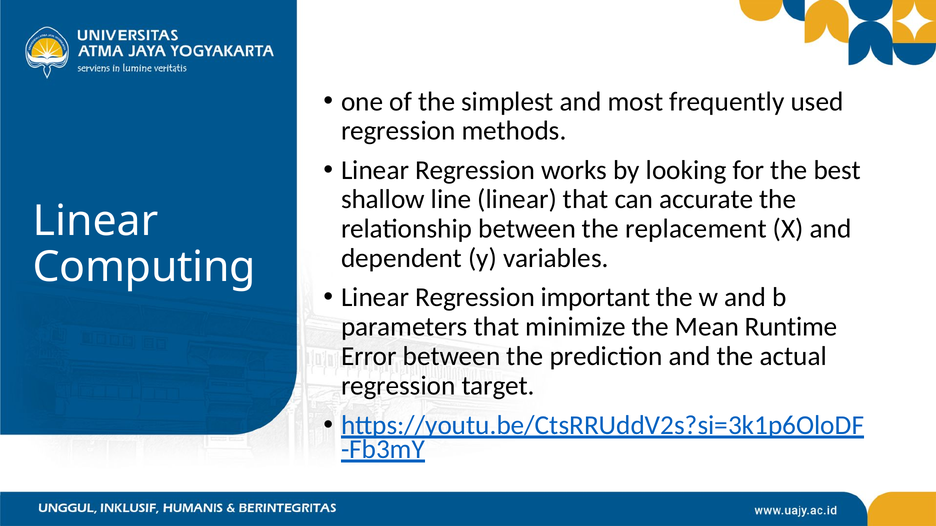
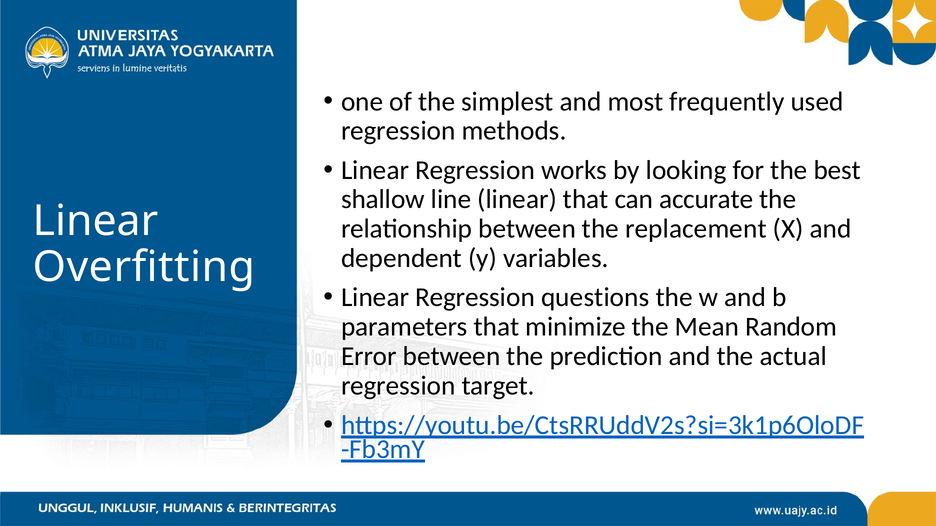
Computing: Computing -> Overfitting
important: important -> questions
Runtime: Runtime -> Random
